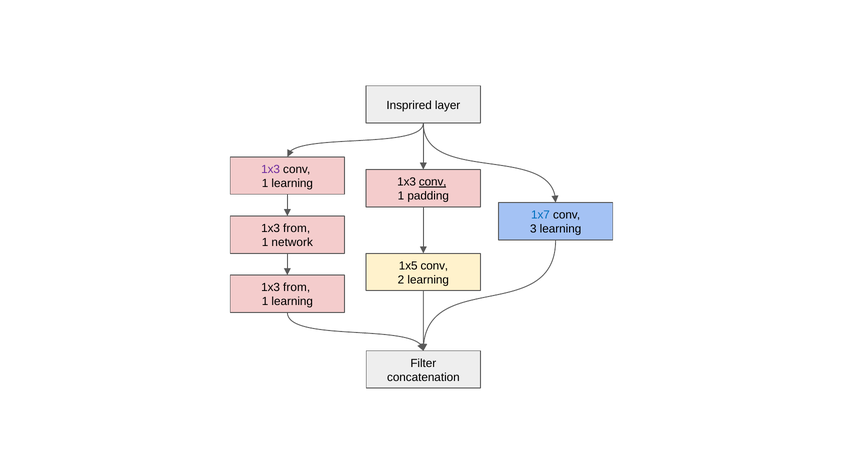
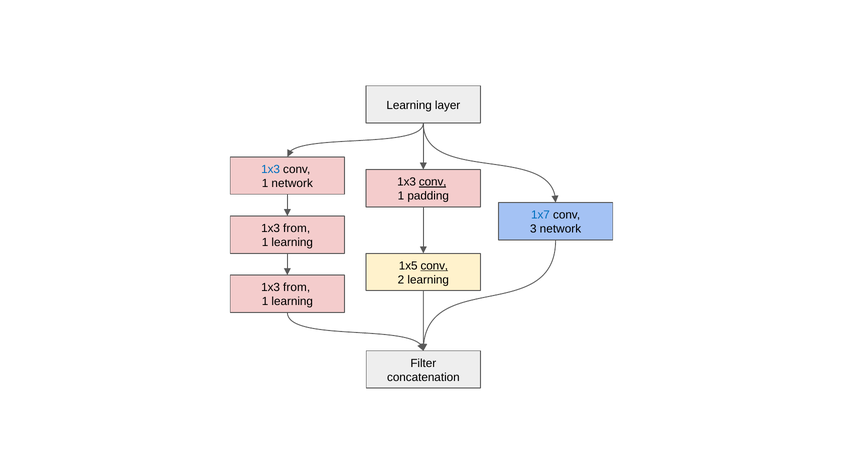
Insprired at (409, 105): Insprired -> Learning
1x3 at (271, 169) colour: purple -> blue
learning at (292, 184): learning -> network
3 learning: learning -> network
network at (292, 243): network -> learning
conv at (434, 266) underline: none -> present
